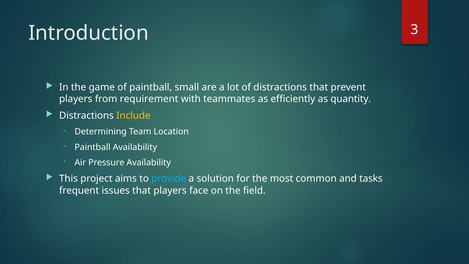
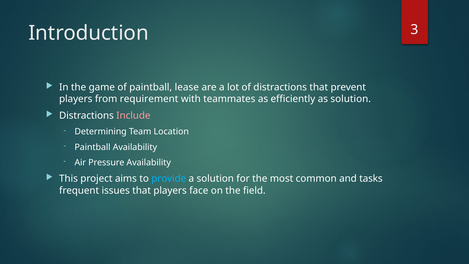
small: small -> lease
as quantity: quantity -> solution
Include colour: yellow -> pink
